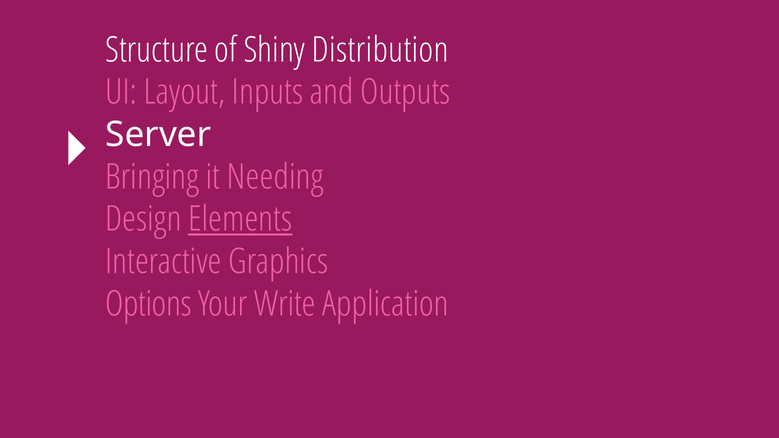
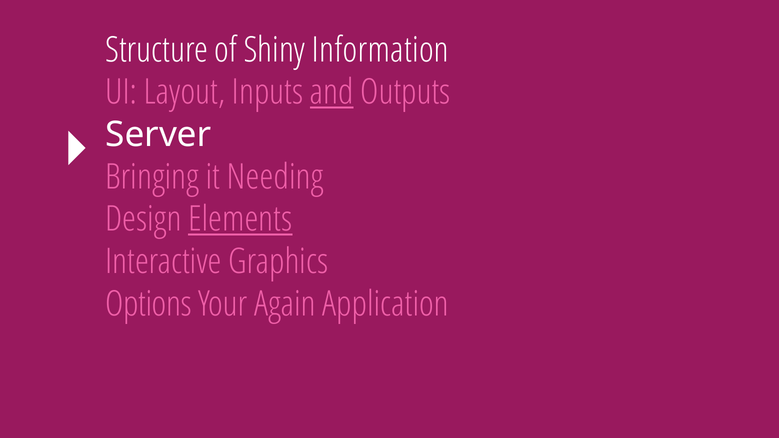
Distribution: Distribution -> Information
and underline: none -> present
Write: Write -> Again
